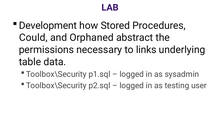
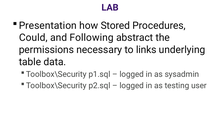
Development: Development -> Presentation
Orphaned: Orphaned -> Following
